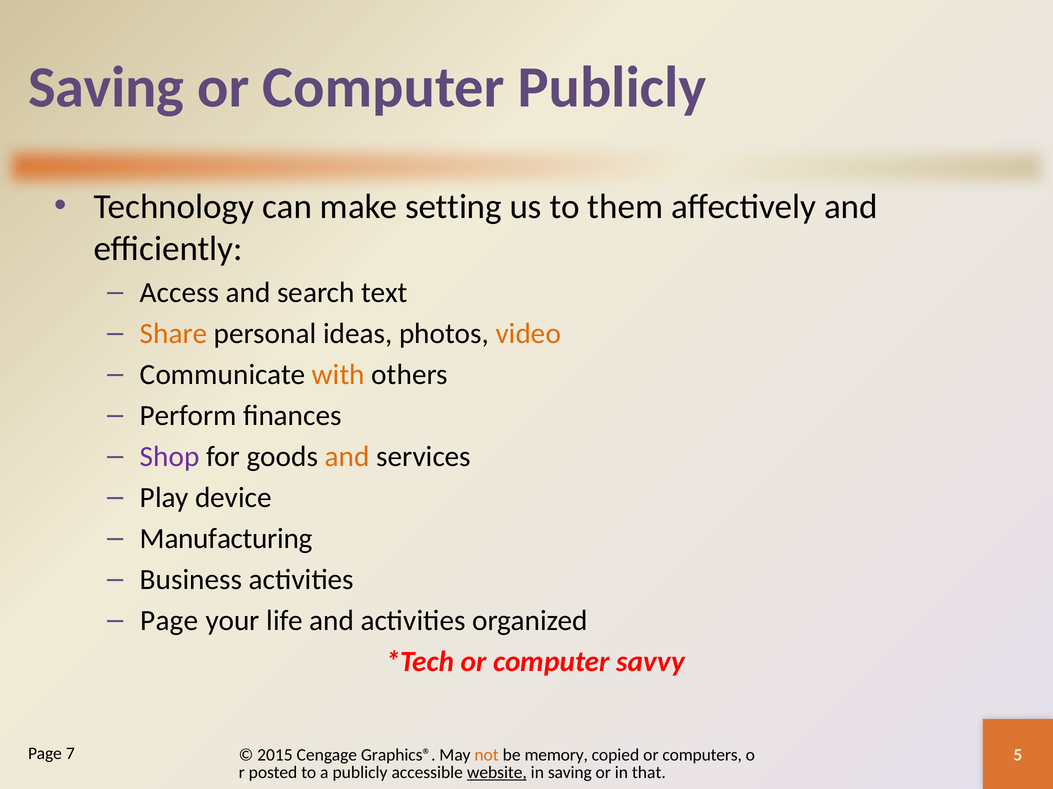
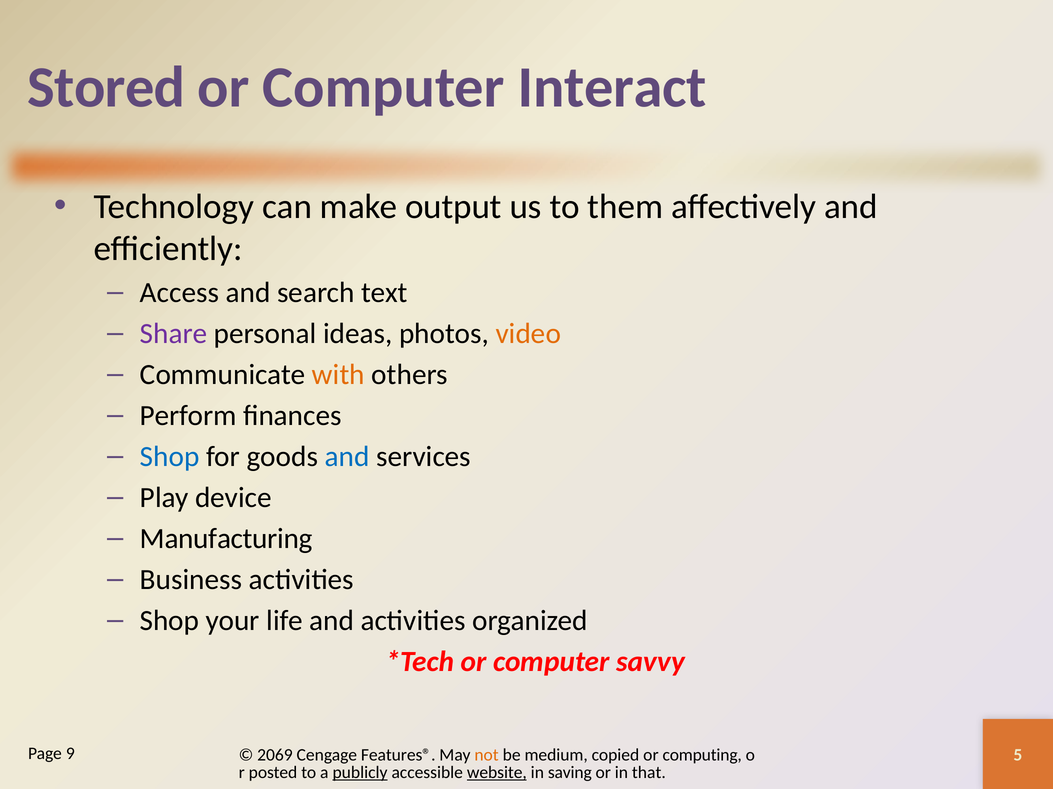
Saving at (106, 87): Saving -> Stored
Computer Publicly: Publicly -> Interact
setting: setting -> output
Share colour: orange -> purple
Shop at (170, 457) colour: purple -> blue
and at (347, 457) colour: orange -> blue
Page at (169, 621): Page -> Shop
7: 7 -> 9
2015: 2015 -> 2069
Graphics®: Graphics® -> Features®
memory: memory -> medium
computers: computers -> computing
publicly at (360, 773) underline: none -> present
